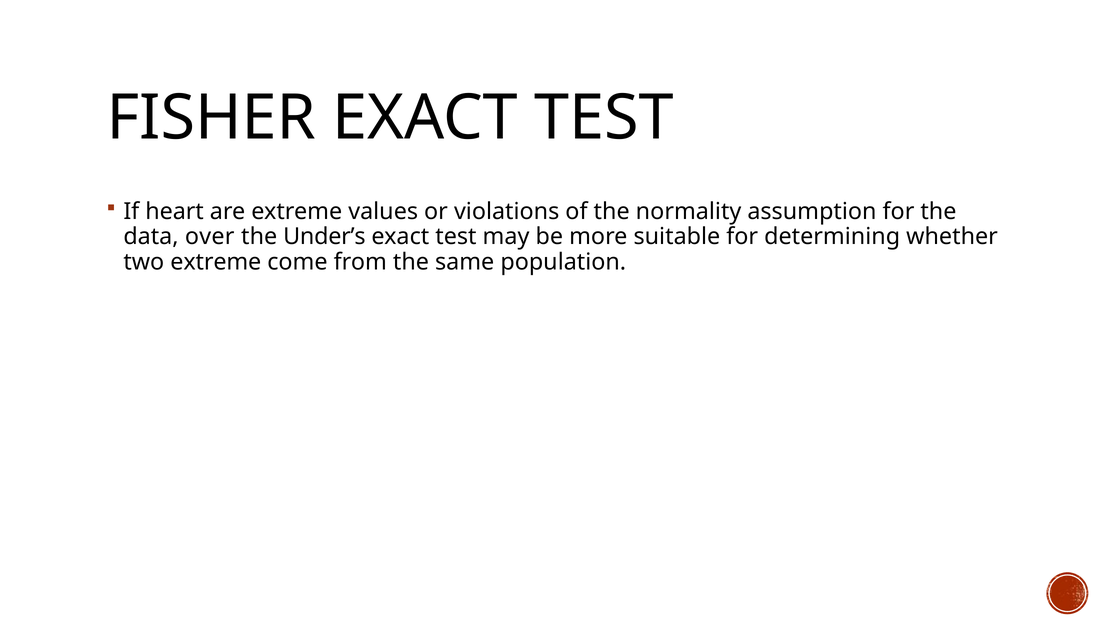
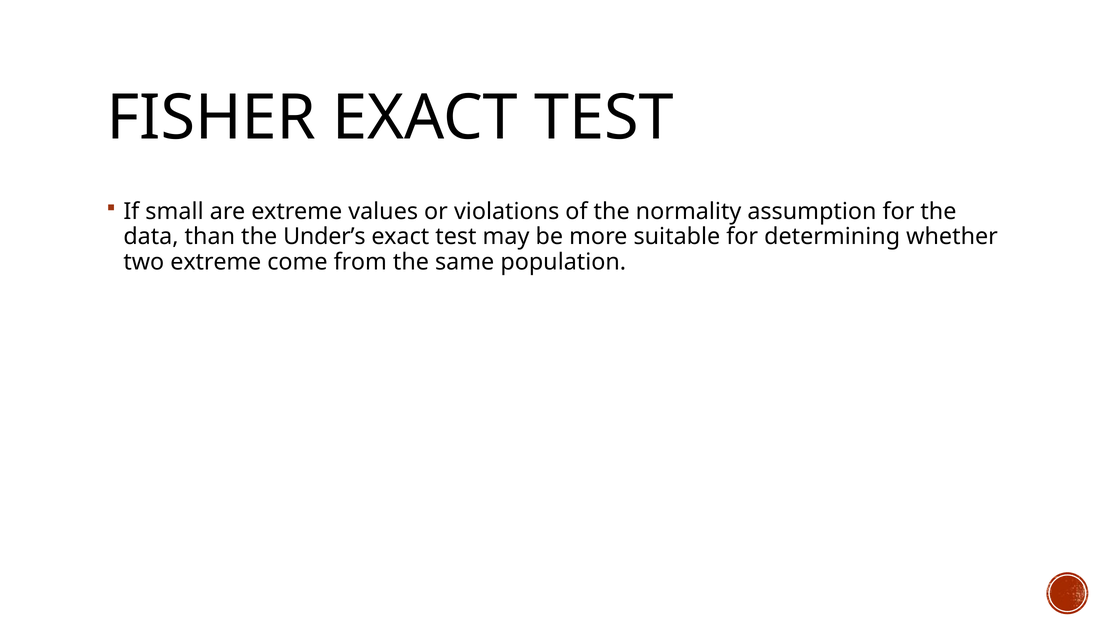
heart: heart -> small
over: over -> than
